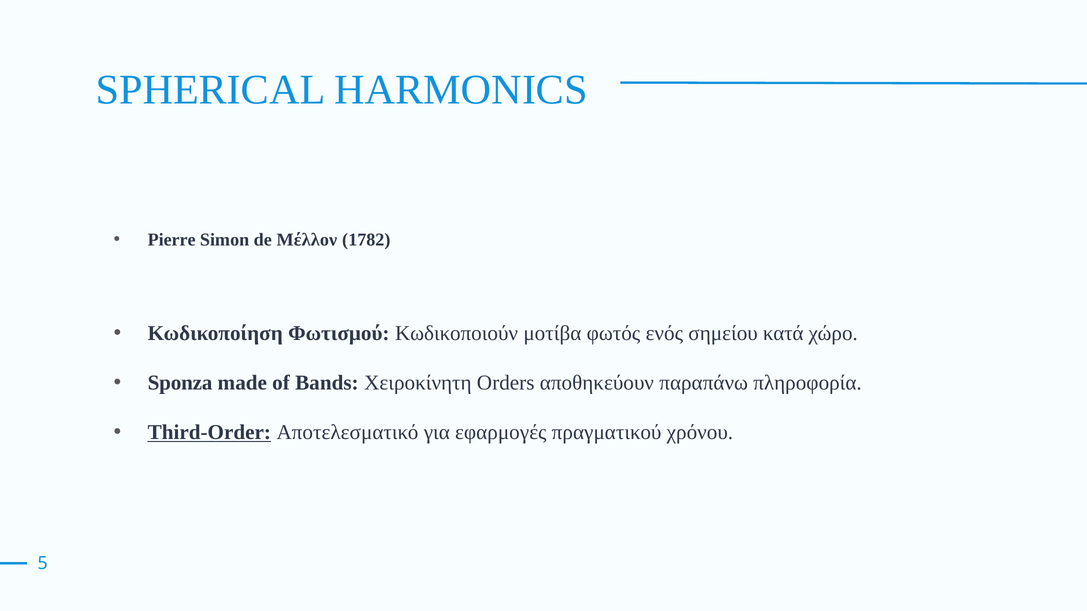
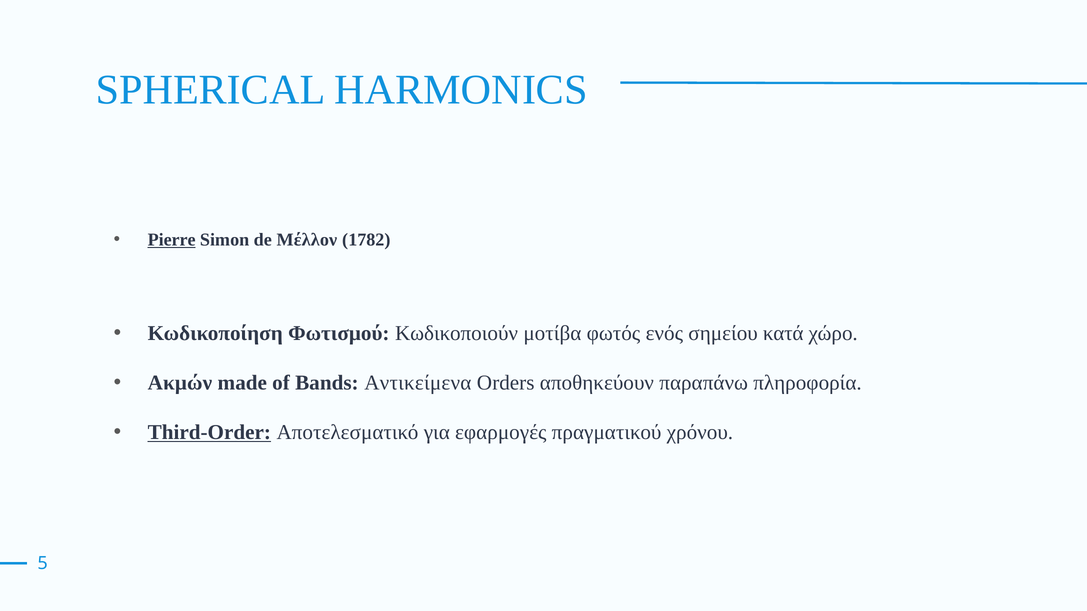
Pierre underline: none -> present
Sponza: Sponza -> Ακμών
Χειροκίνητη: Χειροκίνητη -> Αντικείμενα
